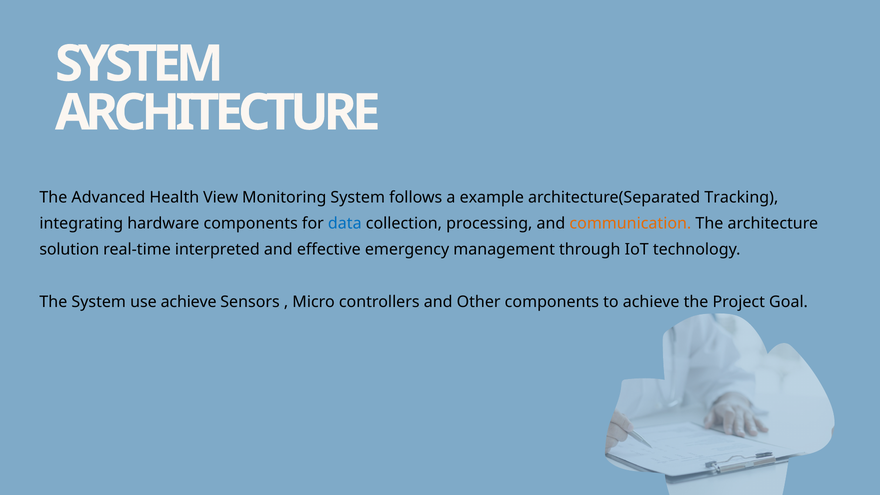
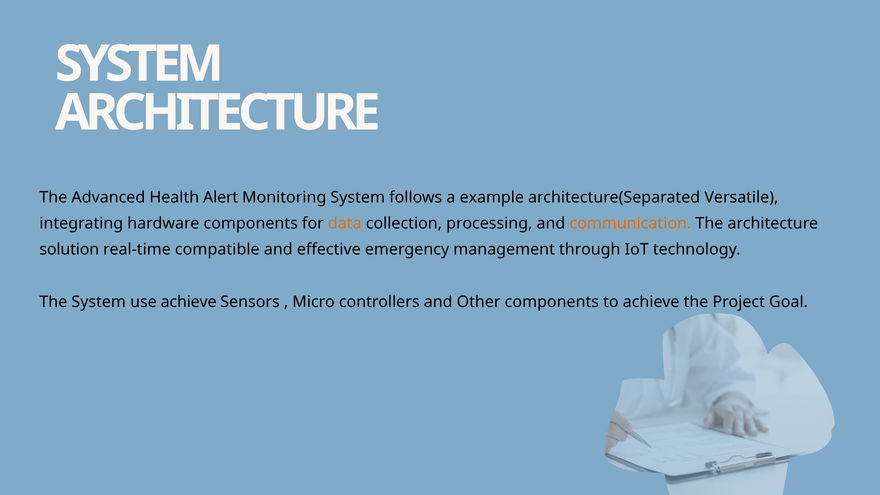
View: View -> Alert
Tracking: Tracking -> Versatile
data colour: blue -> orange
interpreted: interpreted -> compatible
